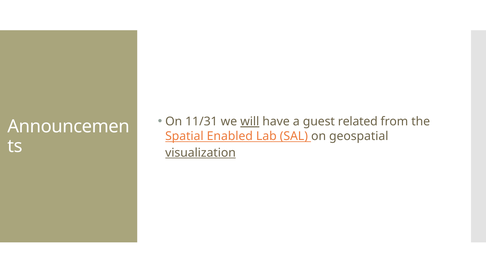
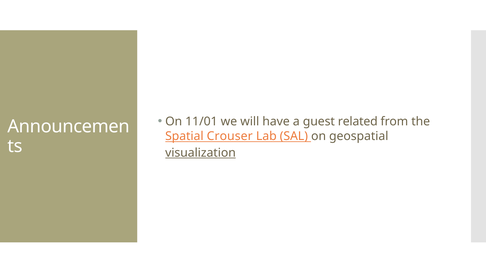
11/31: 11/31 -> 11/01
will underline: present -> none
Enabled: Enabled -> Crouser
